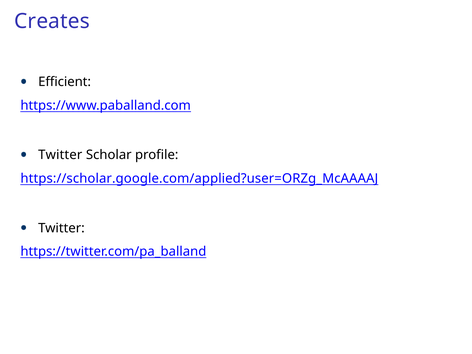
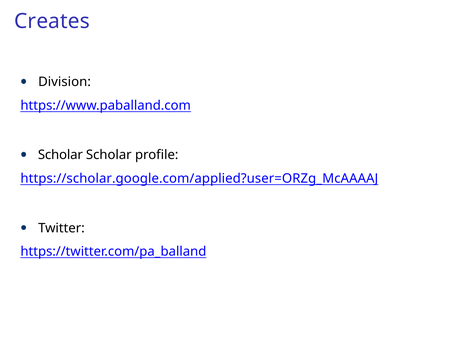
Efficient: Efficient -> Division
Twitter at (60, 155): Twitter -> Scholar
